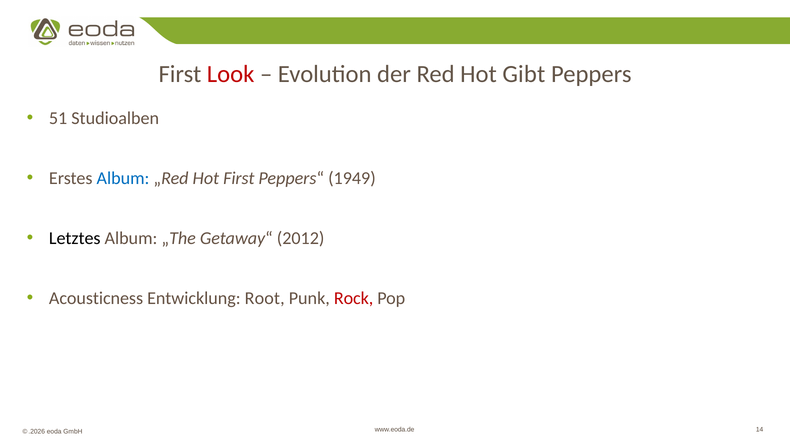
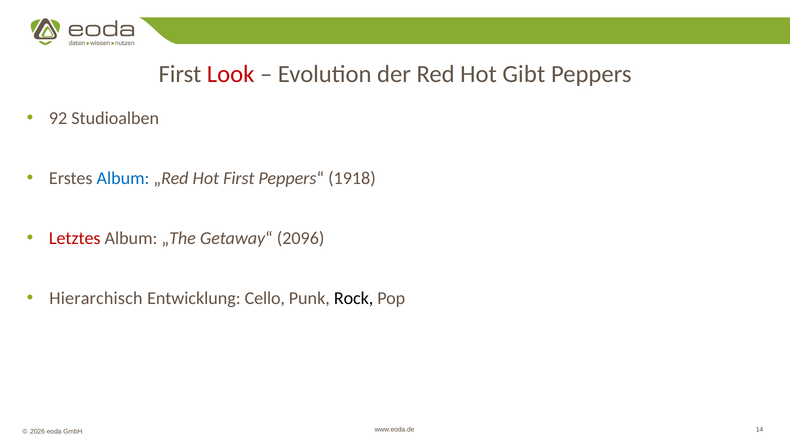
51: 51 -> 92
1949: 1949 -> 1918
Letztes colour: black -> red
2012: 2012 -> 2096
Acousticness: Acousticness -> Hierarchisch
Root: Root -> Cello
Rock colour: red -> black
